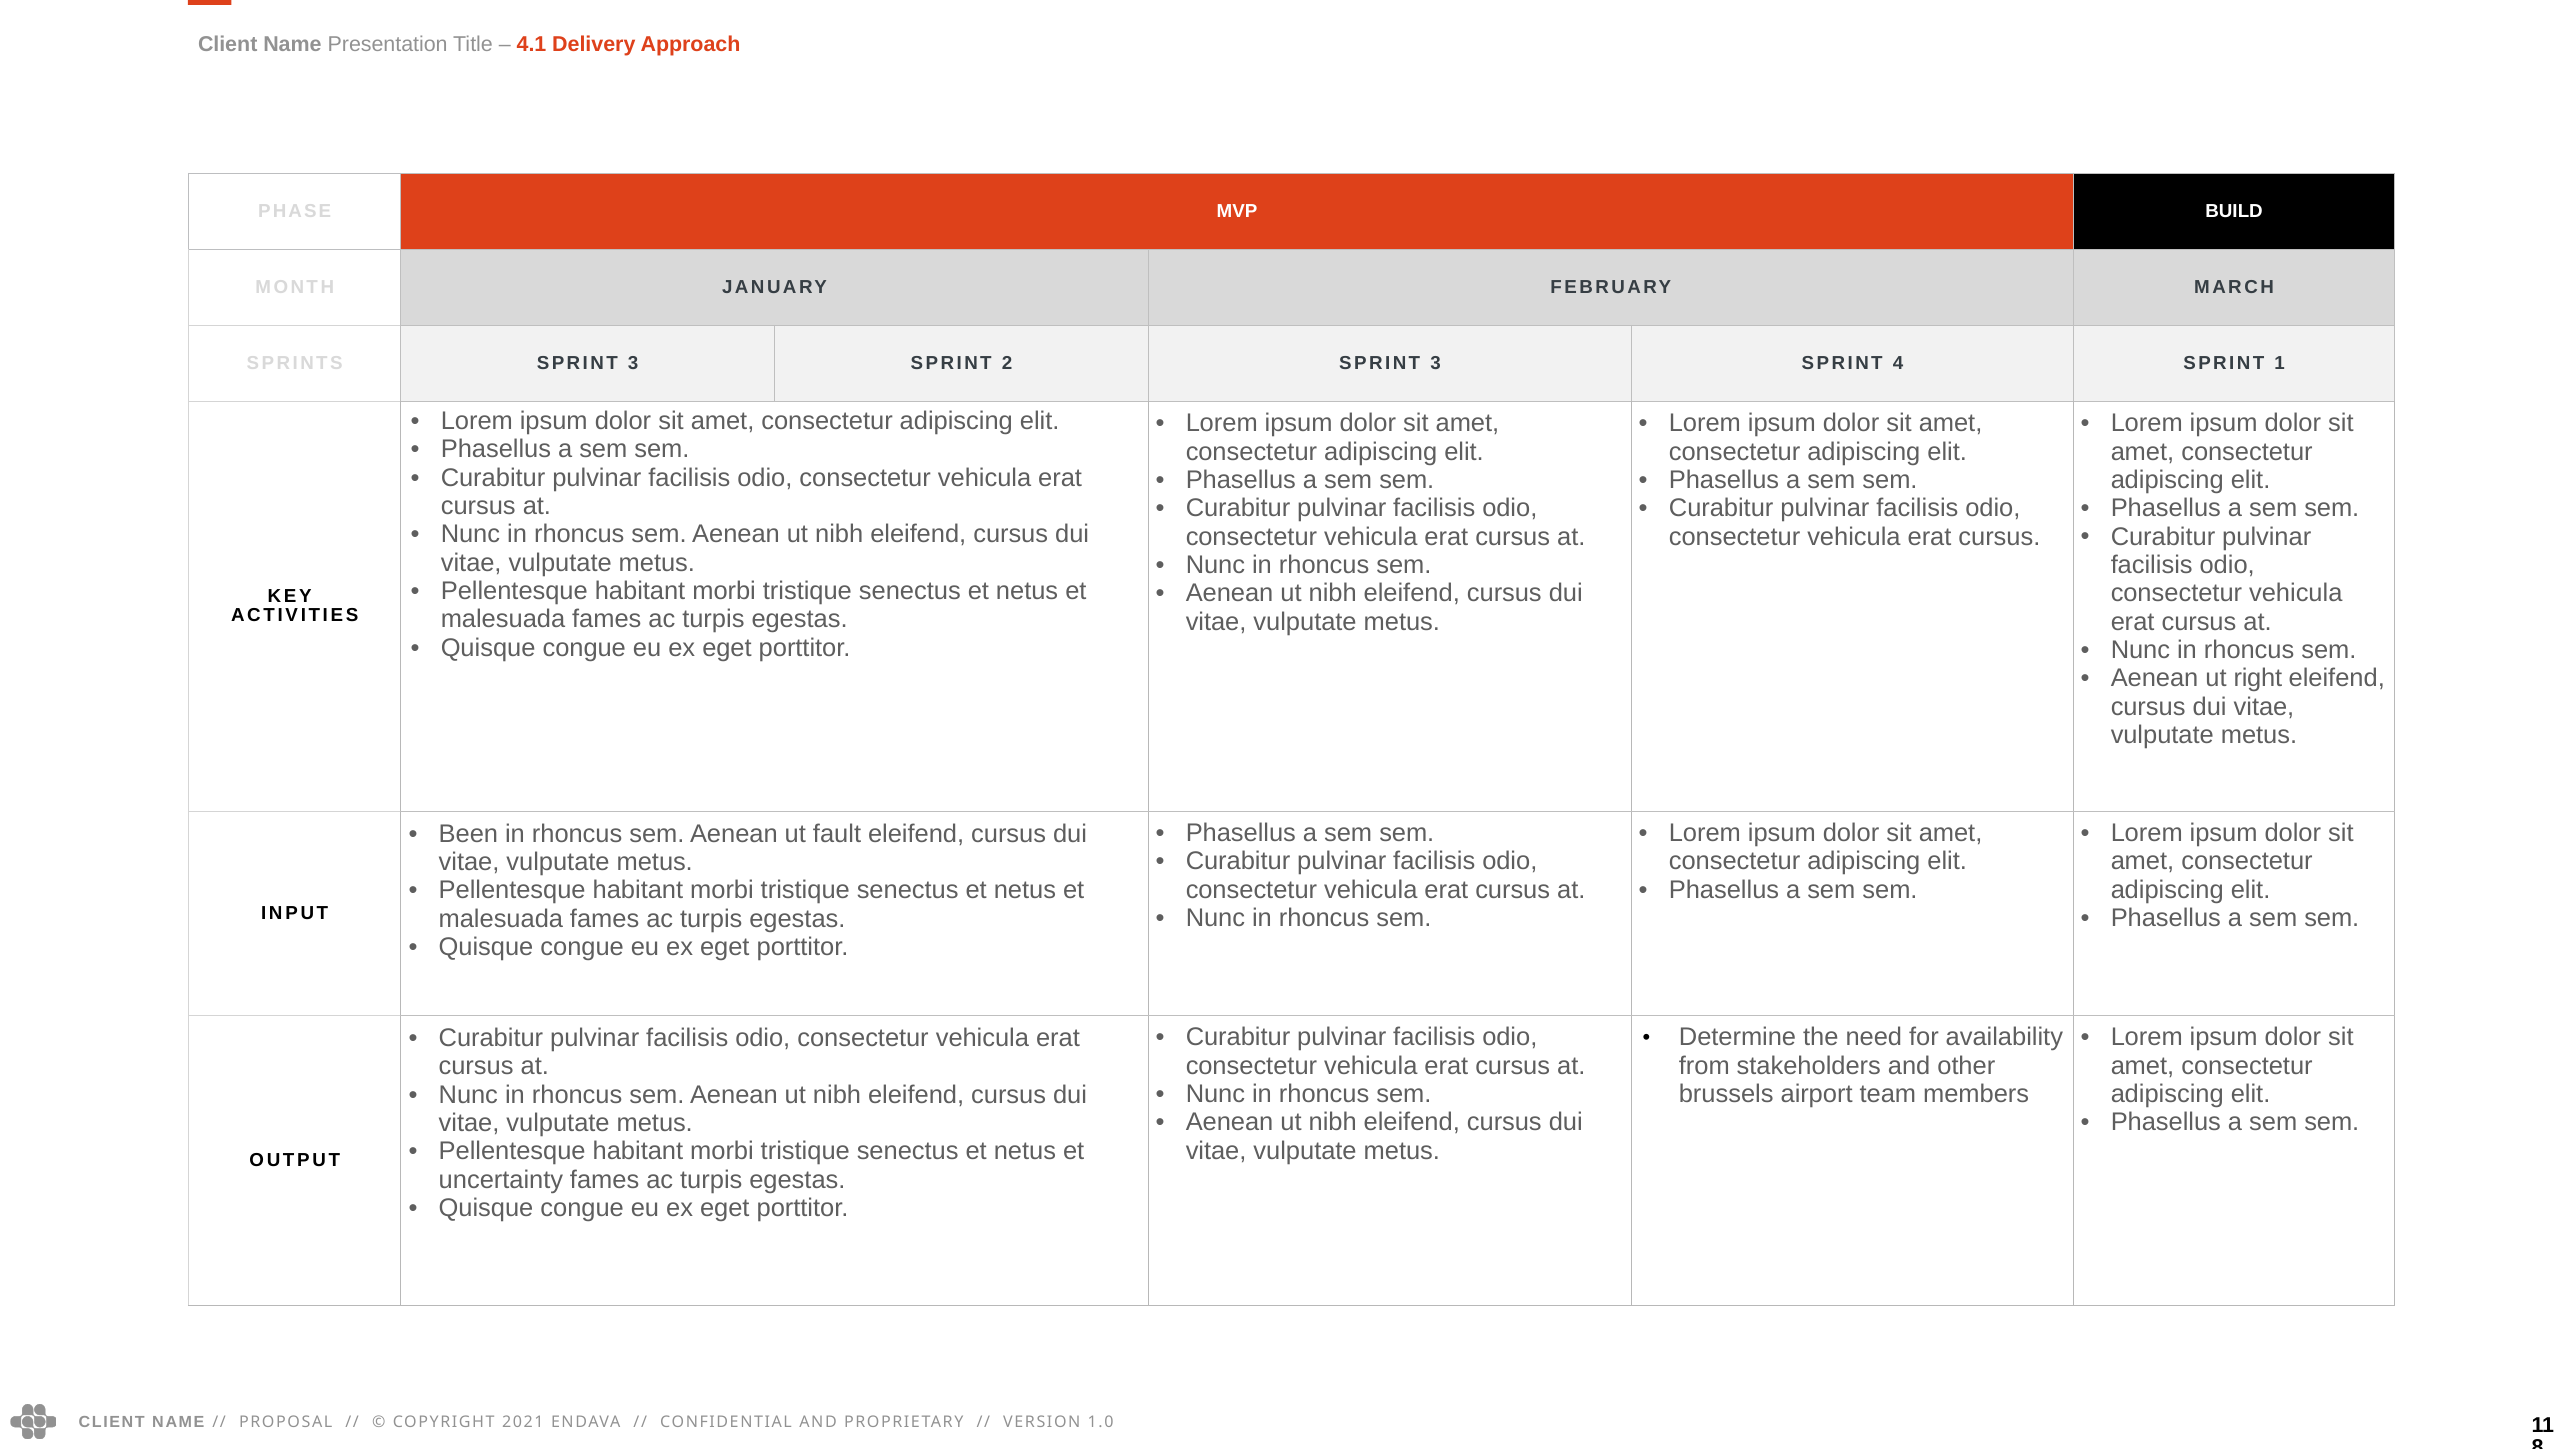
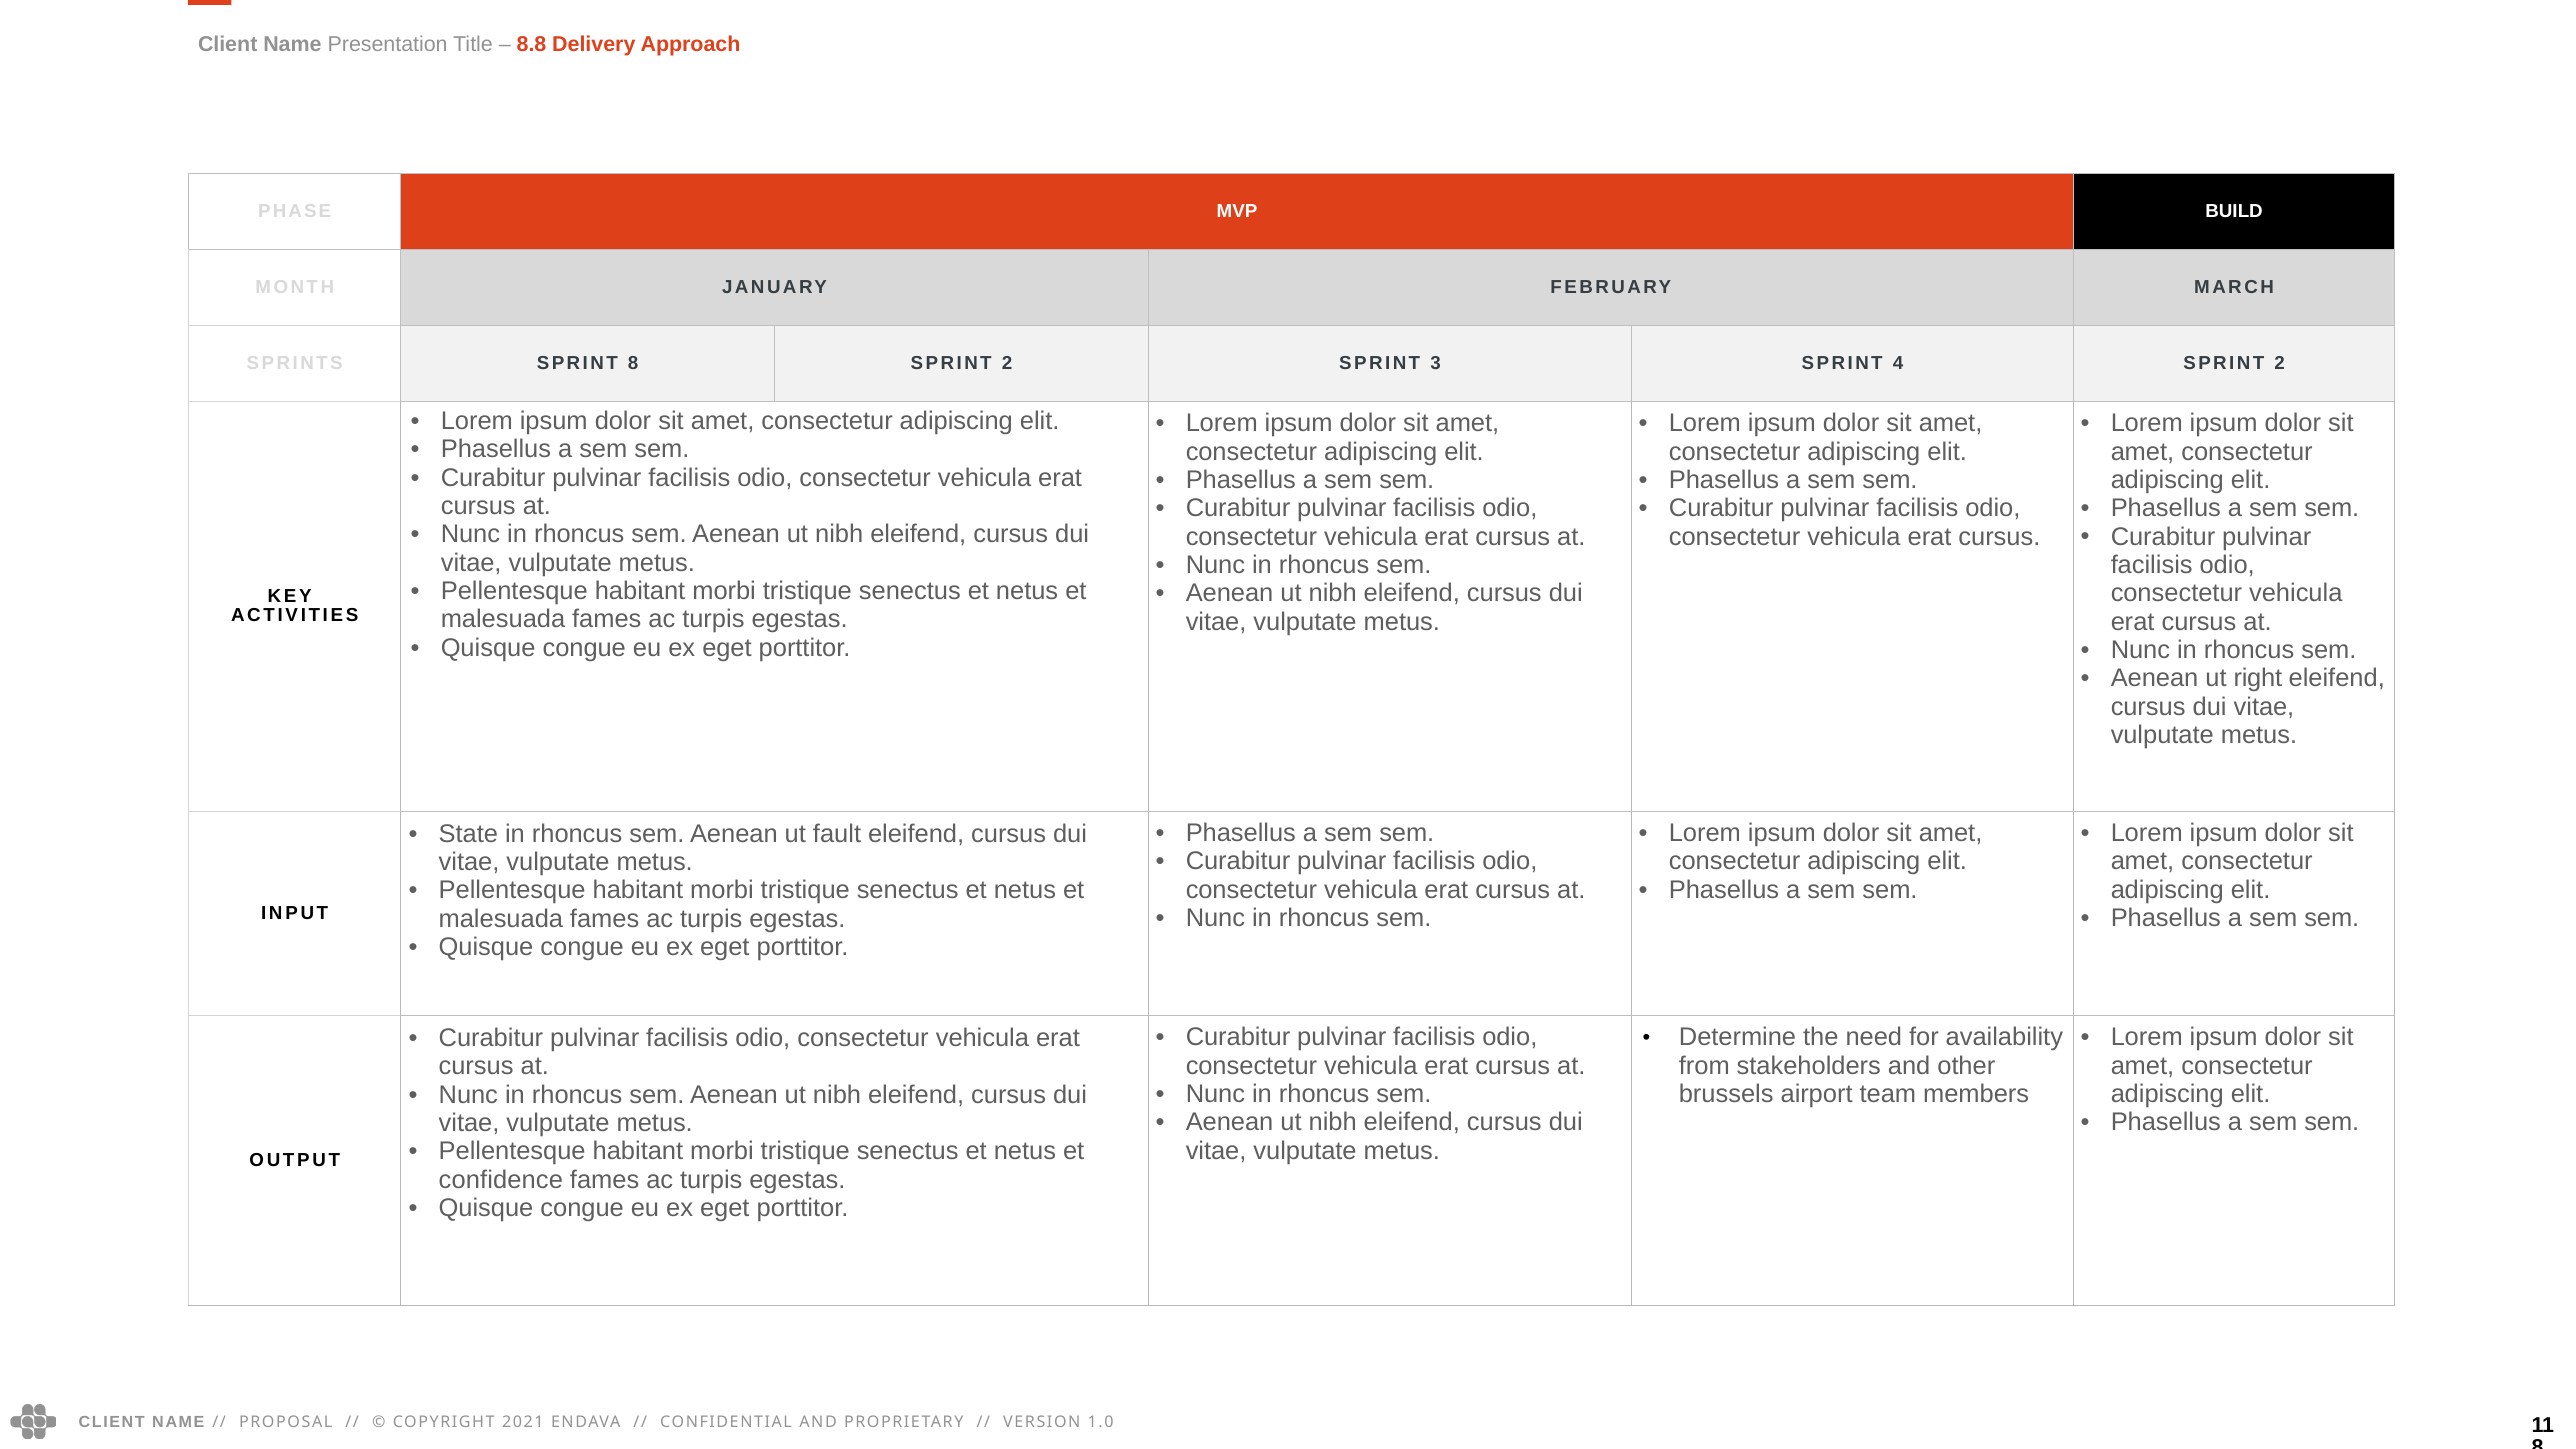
4.1: 4.1 -> 8.8
SPRINTS SPRINT 3: 3 -> 8
4 SPRINT 1: 1 -> 2
Been: Been -> State
uncertainty: uncertainty -> confidence
